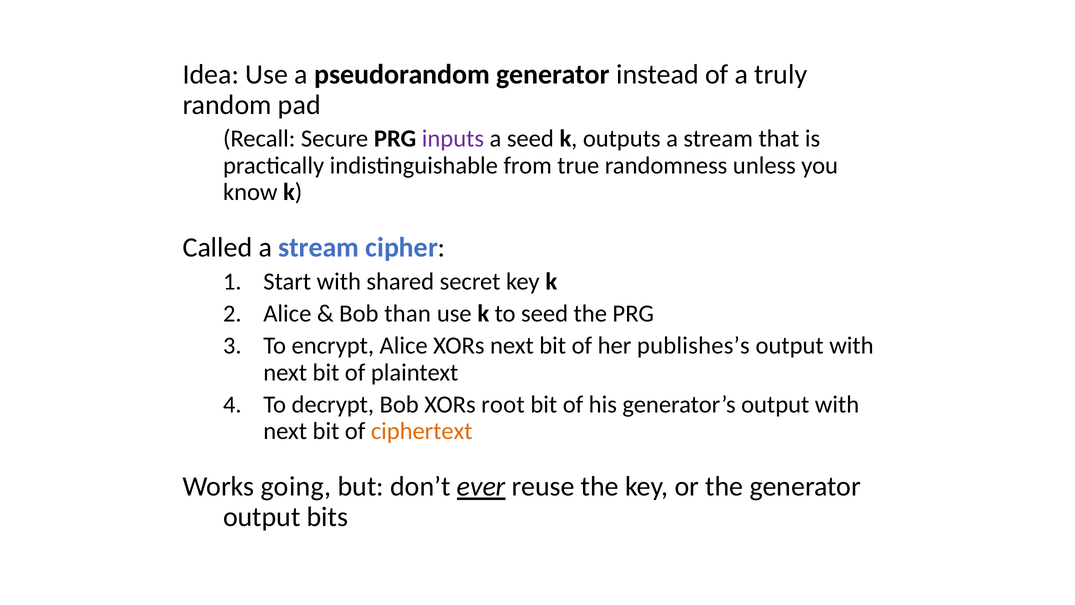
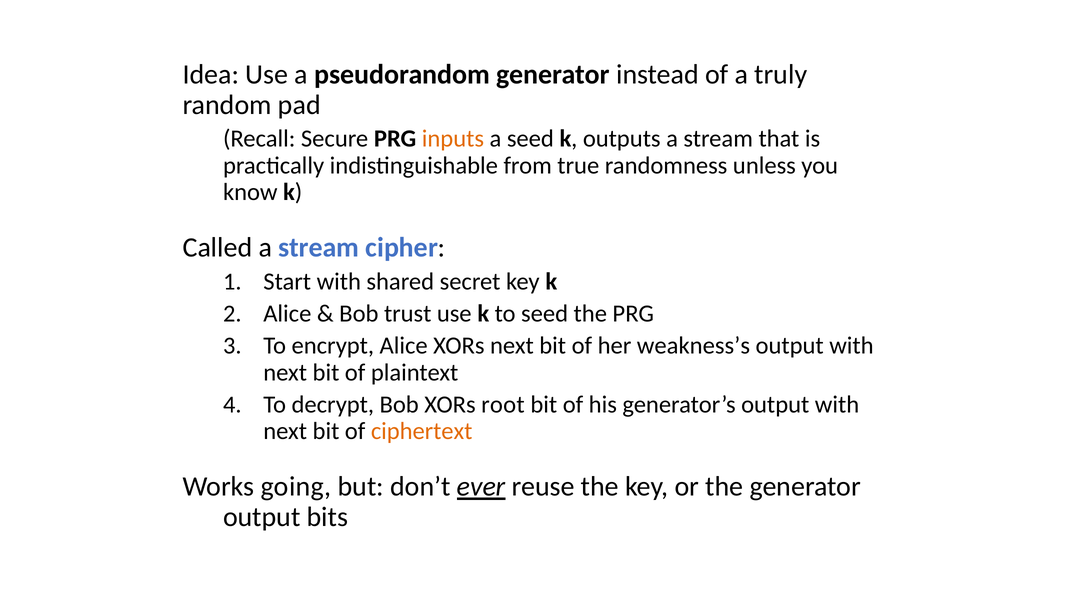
inputs colour: purple -> orange
than: than -> trust
publishes’s: publishes’s -> weakness’s
